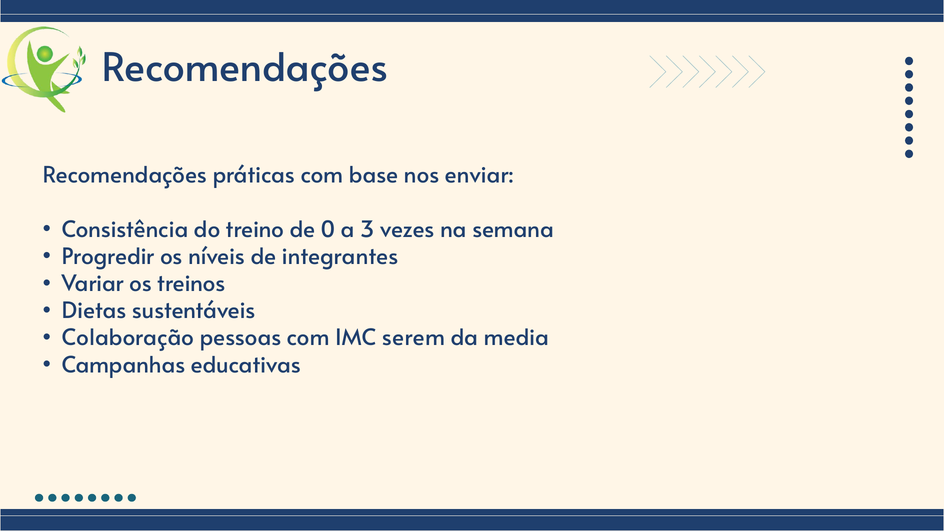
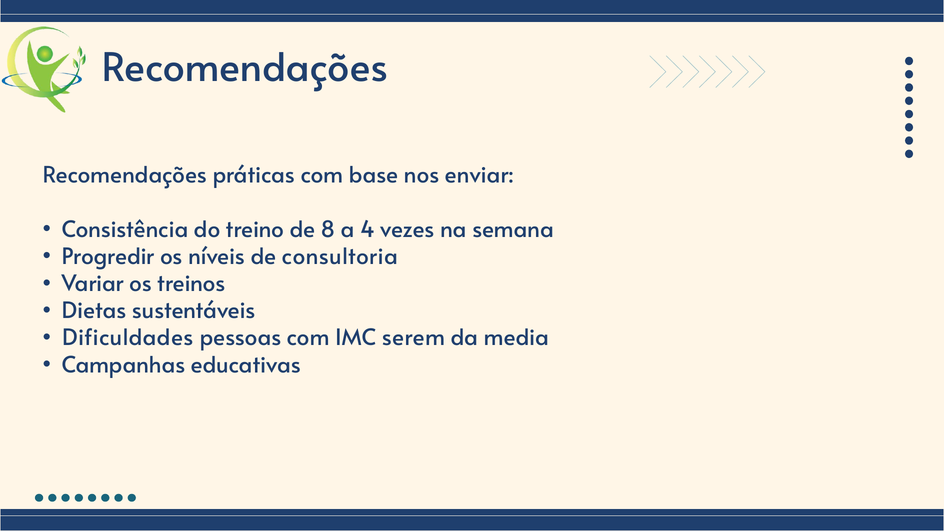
0: 0 -> 8
3: 3 -> 4
integrantes: integrantes -> consultoria
Colaboração: Colaboração -> Dificuldades
